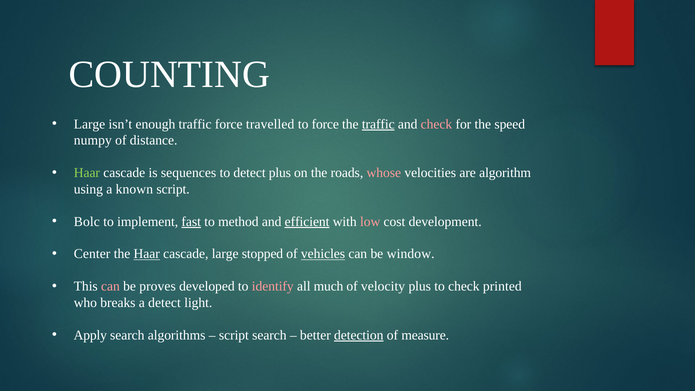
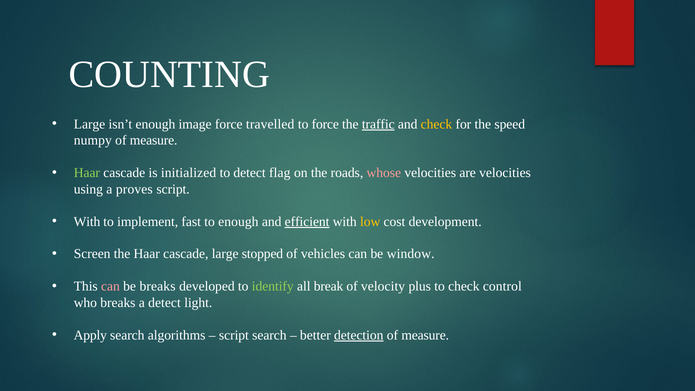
enough traffic: traffic -> image
check at (436, 124) colour: pink -> yellow
distance at (154, 140): distance -> measure
sequences: sequences -> initialized
detect plus: plus -> flag
are algorithm: algorithm -> velocities
known: known -> proves
Bolc at (87, 221): Bolc -> With
fast underline: present -> none
to method: method -> enough
low colour: pink -> yellow
Center: Center -> Screen
Haar at (147, 254) underline: present -> none
vehicles underline: present -> none
be proves: proves -> breaks
identify colour: pink -> light green
much: much -> break
printed: printed -> control
